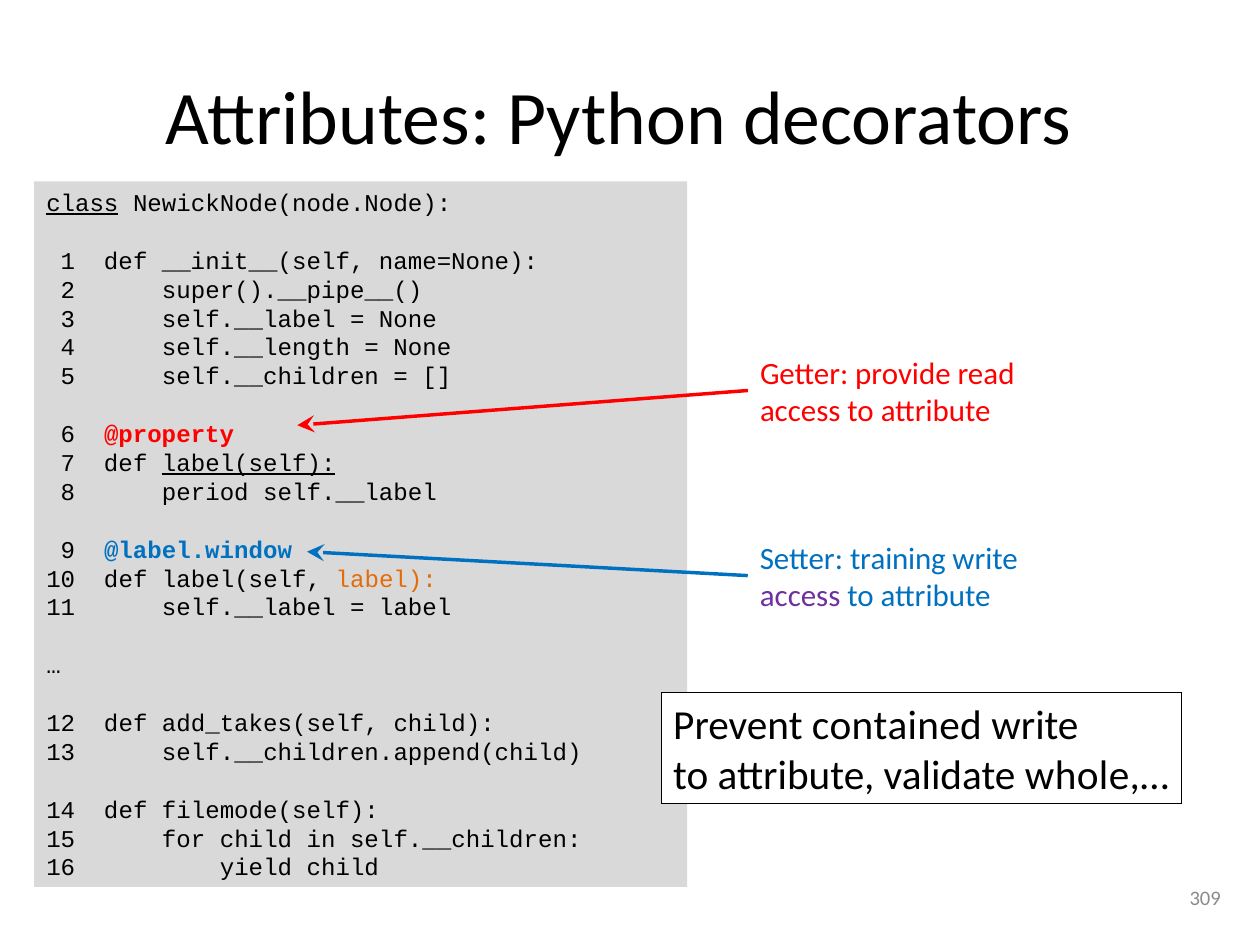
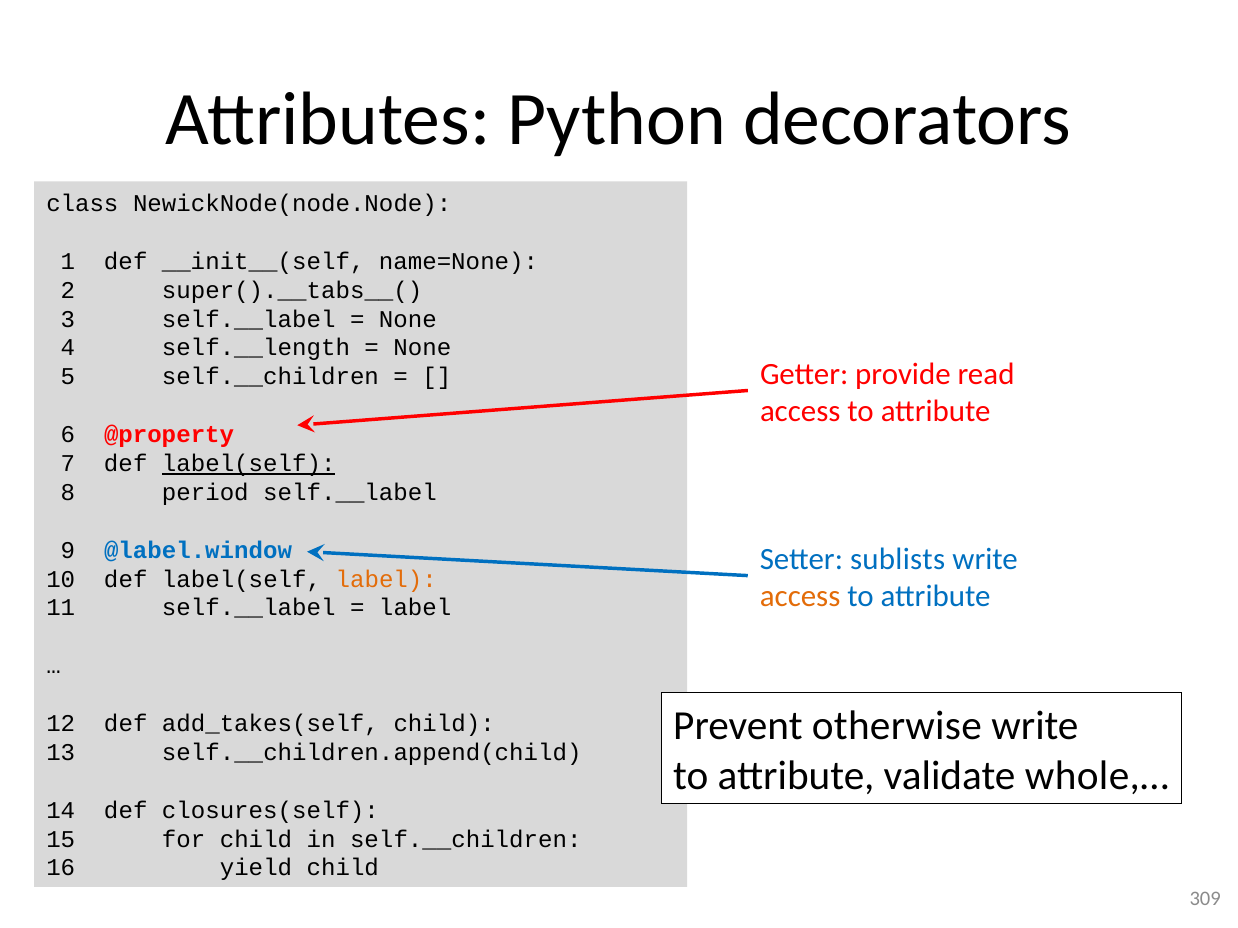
class underline: present -> none
super().__pipe__(: super().__pipe__( -> super().__tabs__(
training: training -> sublists
access at (800, 597) colour: purple -> orange
contained: contained -> otherwise
filemode(self: filemode(self -> closures(self
